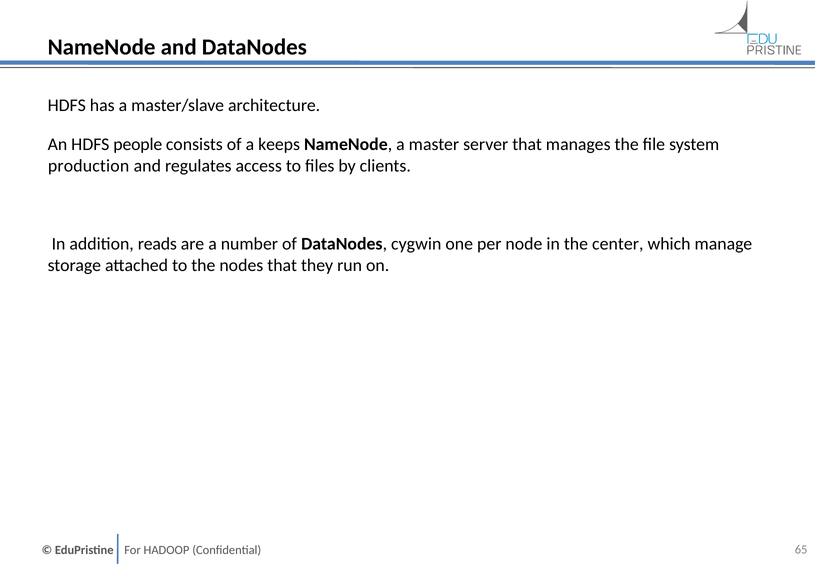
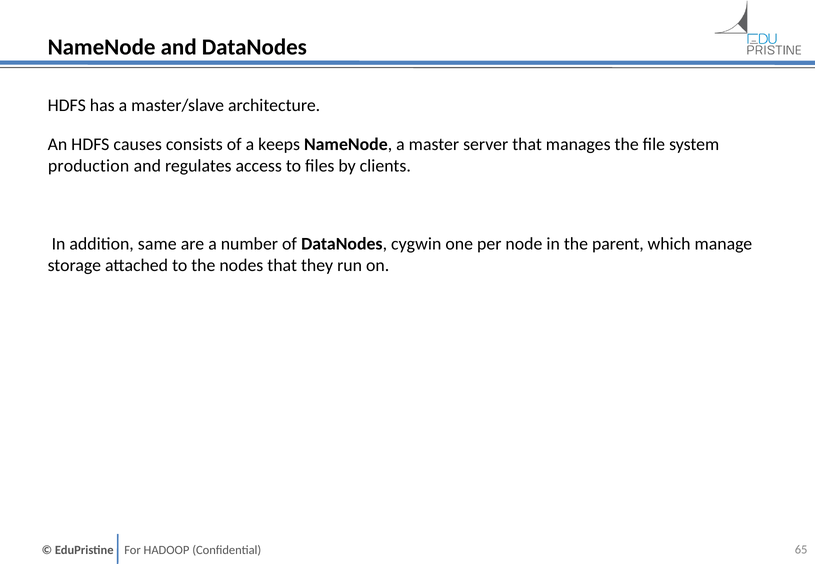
people: people -> causes
reads: reads -> same
center: center -> parent
